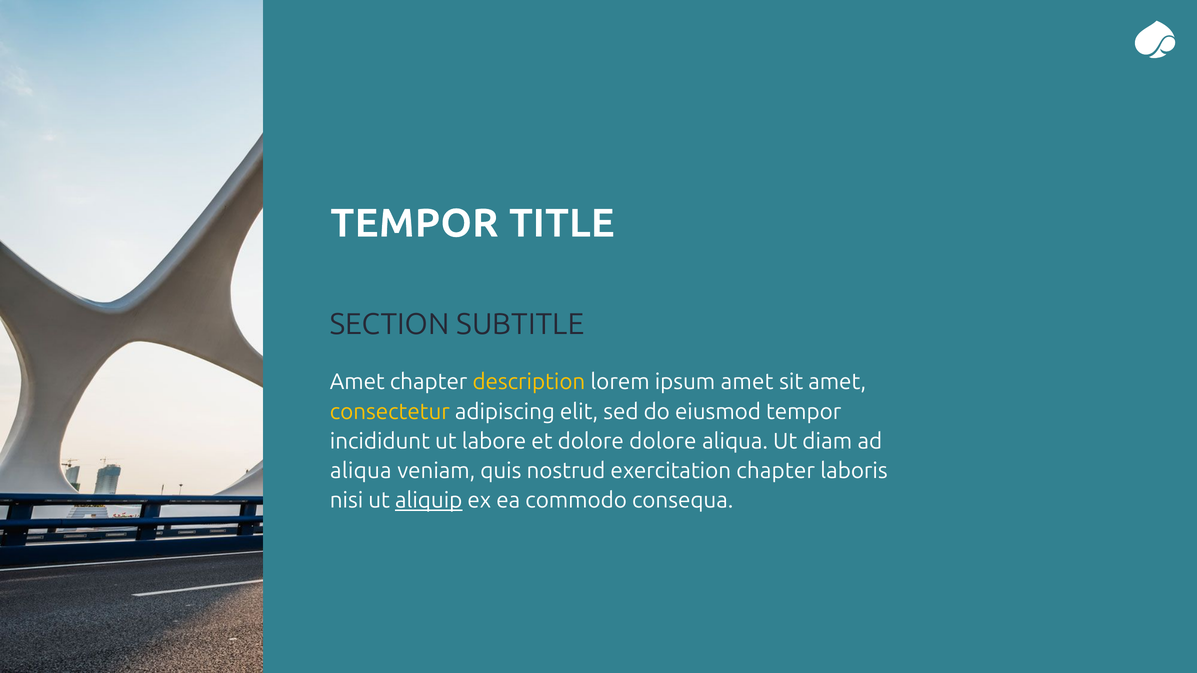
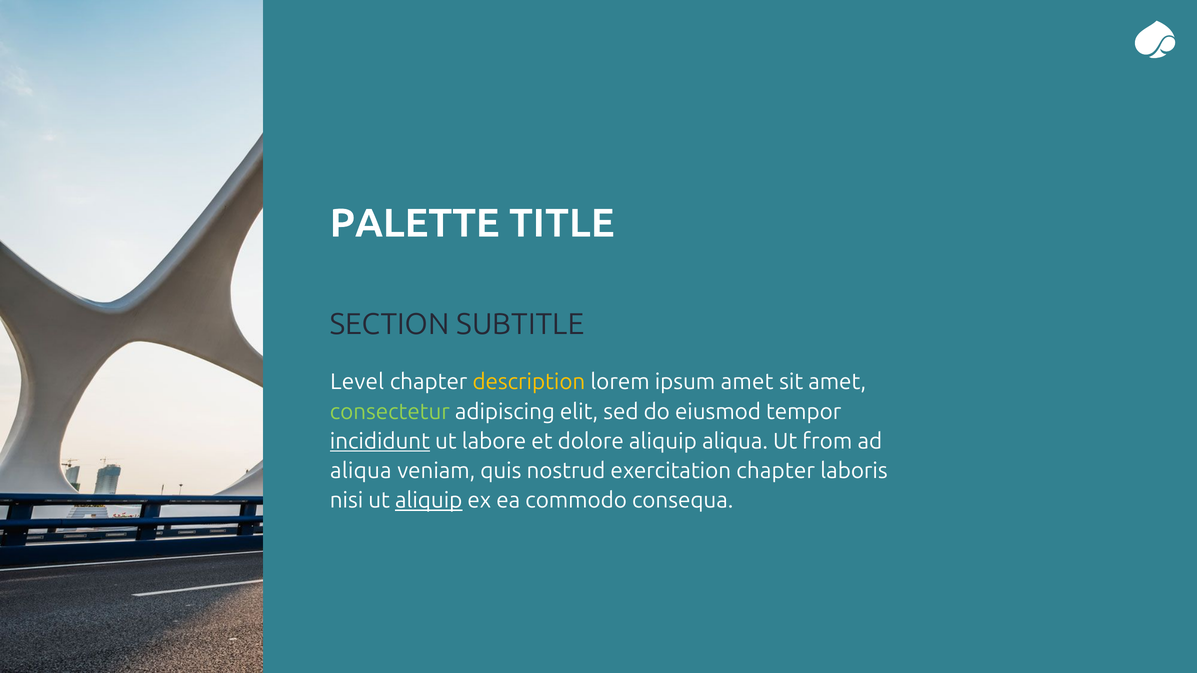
TEMPOR at (414, 224): TEMPOR -> PALETTE
Amet at (357, 382): Amet -> Level
consectetur colour: yellow -> light green
incididunt underline: none -> present
dolore dolore: dolore -> aliquip
diam: diam -> from
